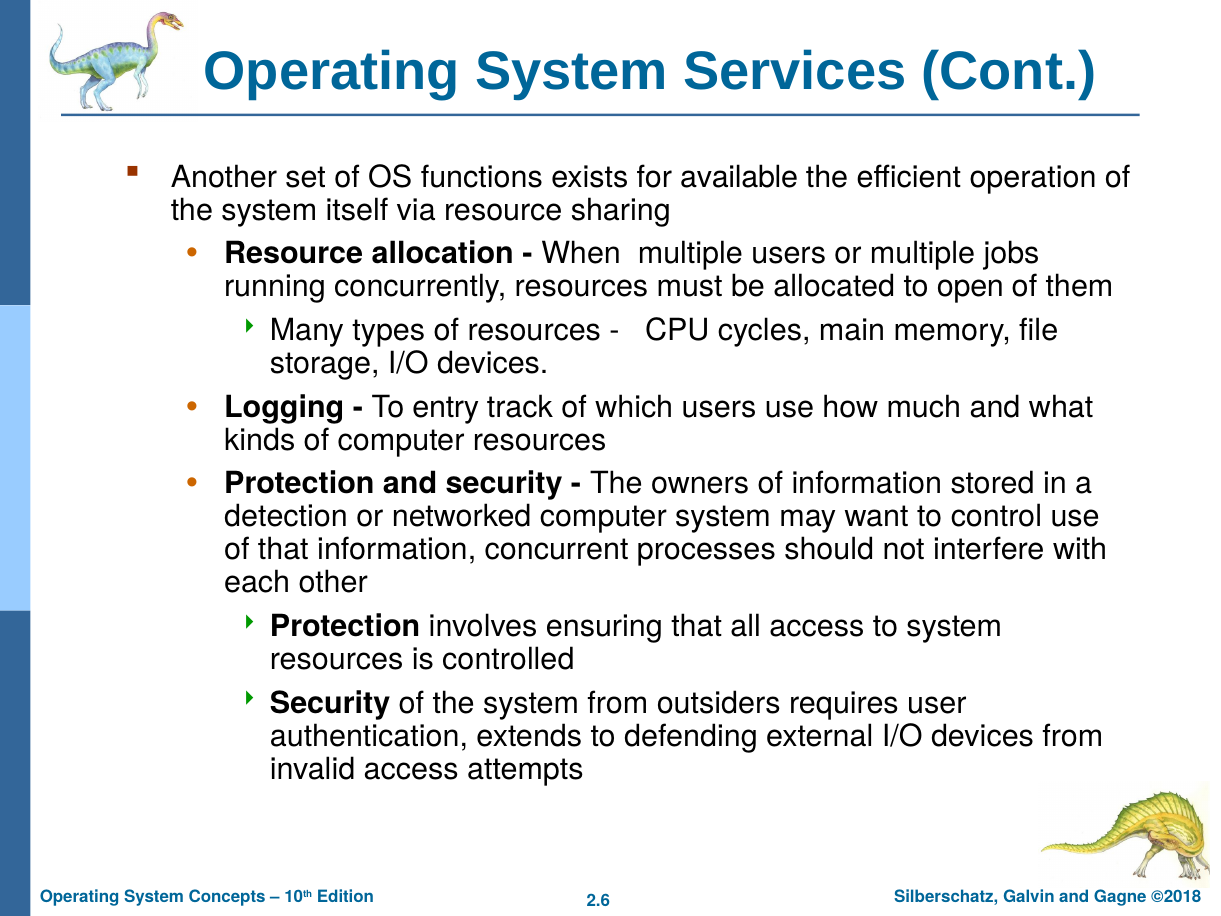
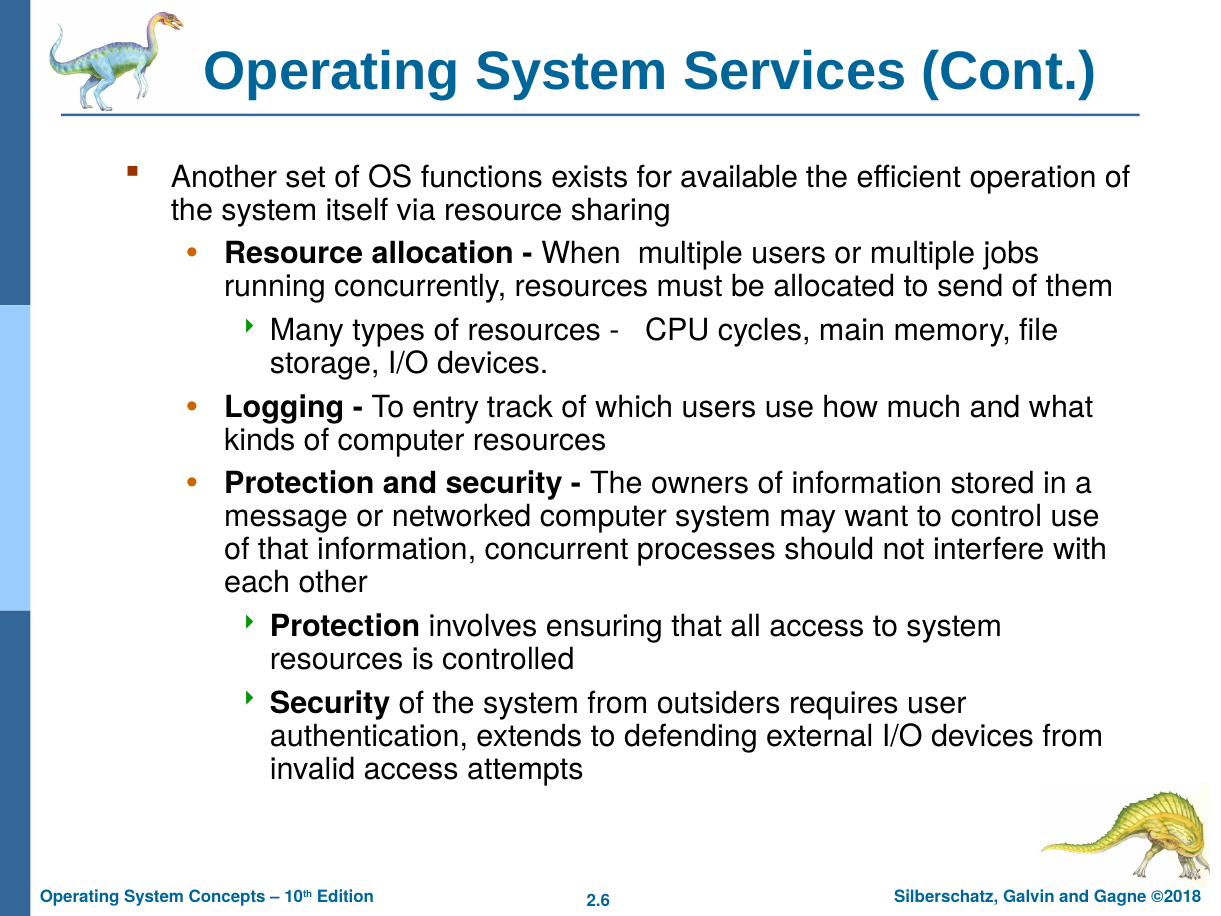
open: open -> send
detection: detection -> message
